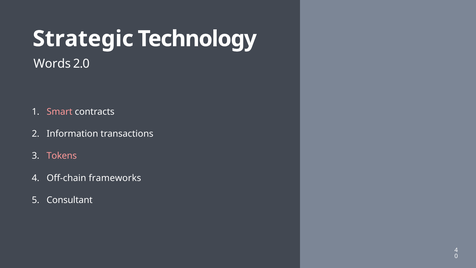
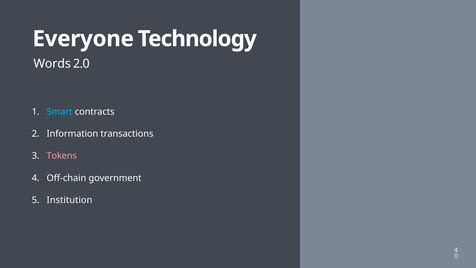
Strategic: Strategic -> Everyone
Smart colour: pink -> light blue
frameworks: frameworks -> government
Consultant: Consultant -> Institution
